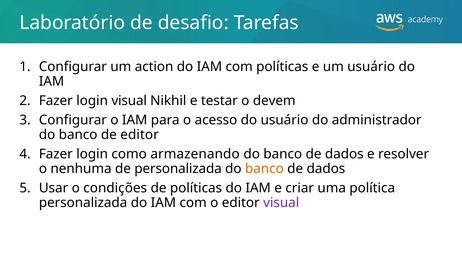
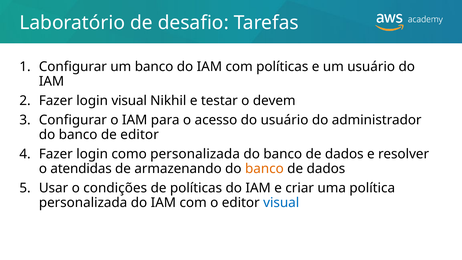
um action: action -> banco
como armazenando: armazenando -> personalizada
nenhuma: nenhuma -> atendidas
de personalizada: personalizada -> armazenando
visual at (281, 203) colour: purple -> blue
